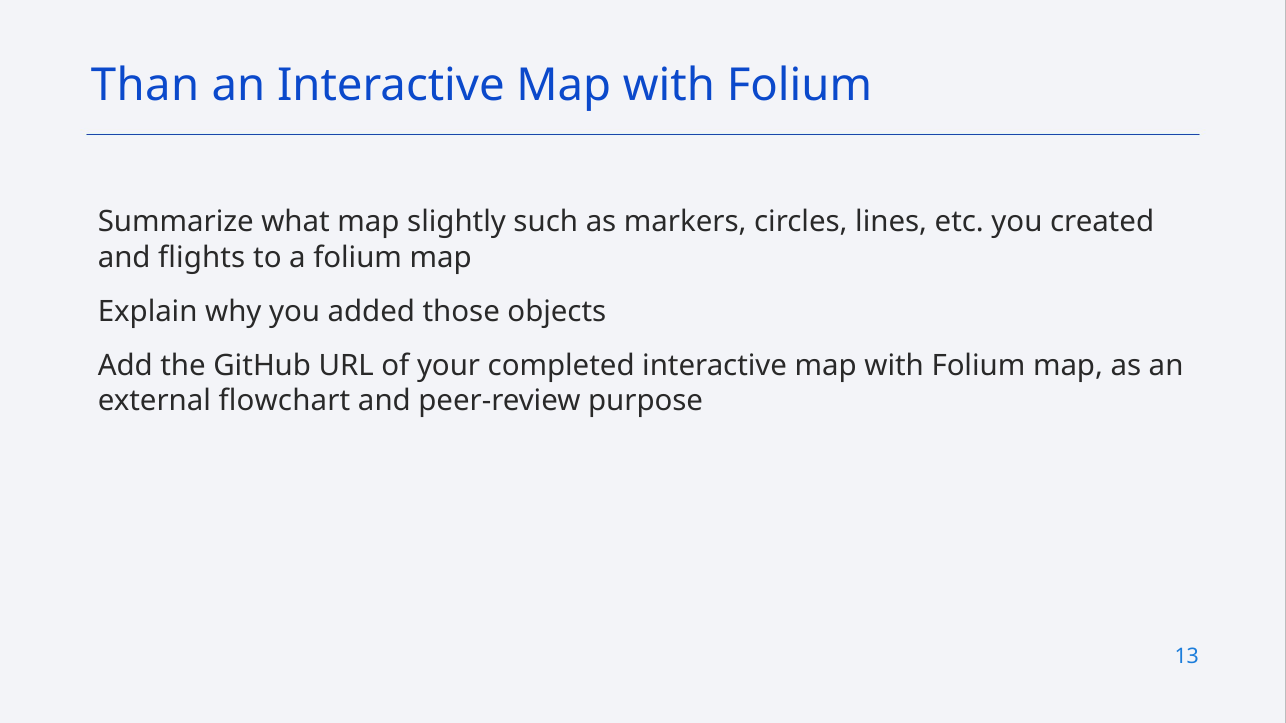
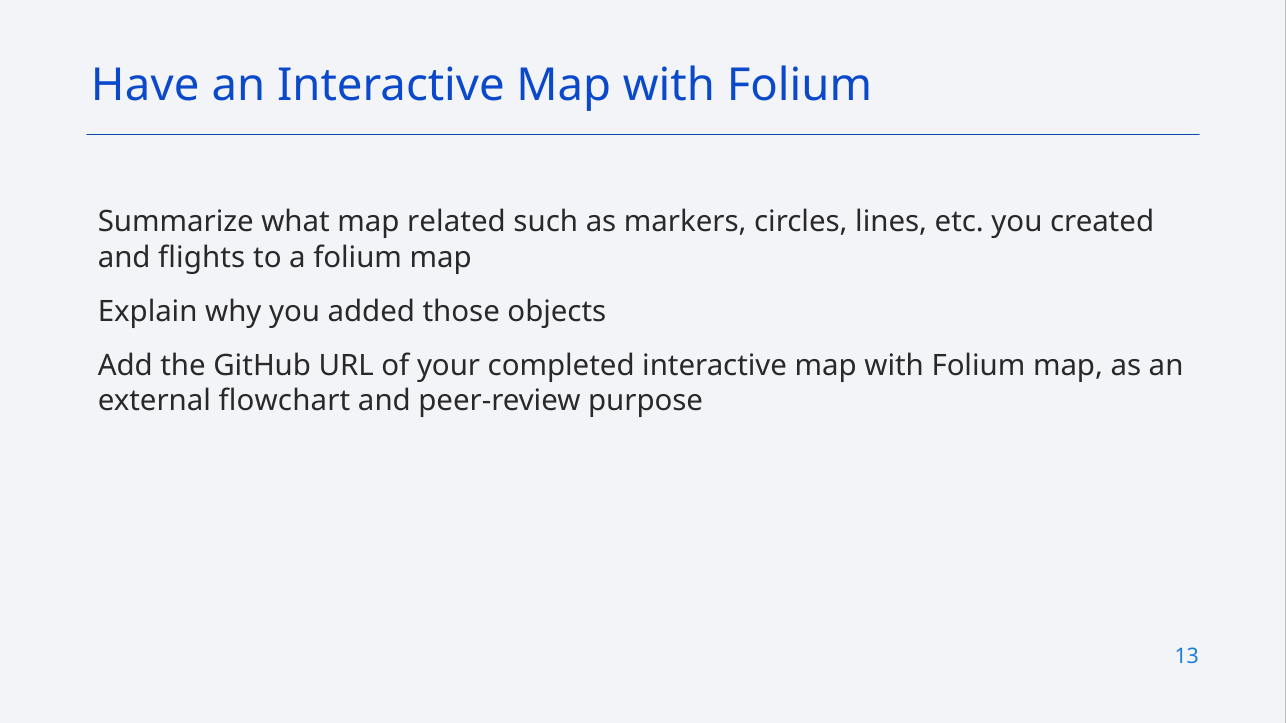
Than: Than -> Have
slightly: slightly -> related
